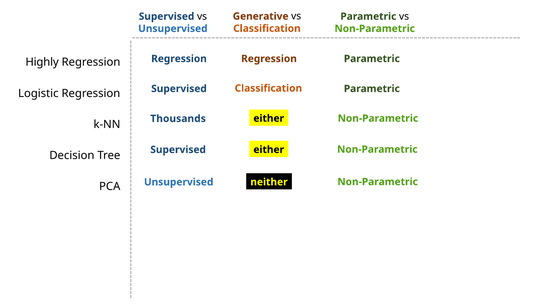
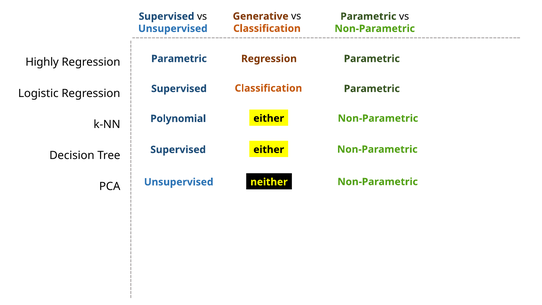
Regression at (179, 59): Regression -> Parametric
Thousands: Thousands -> Polynomial
